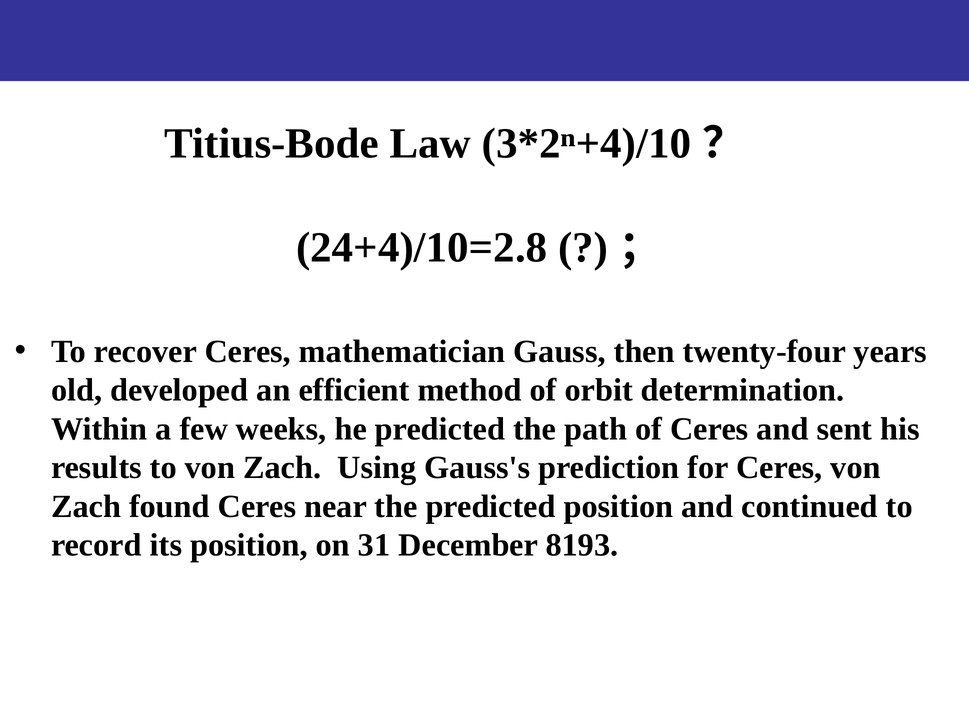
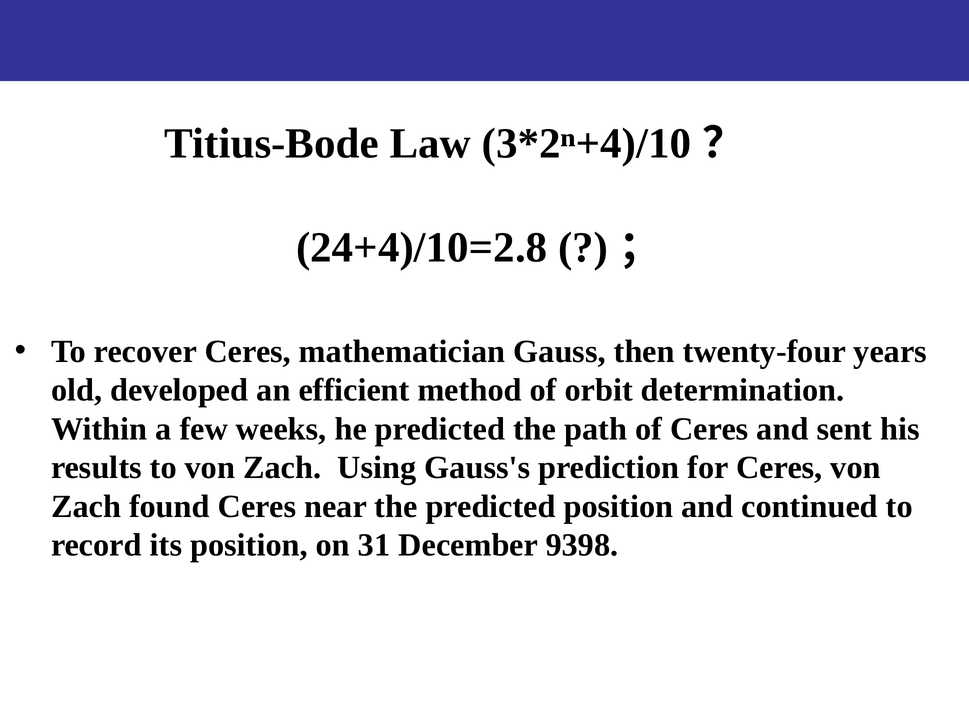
8193: 8193 -> 9398
